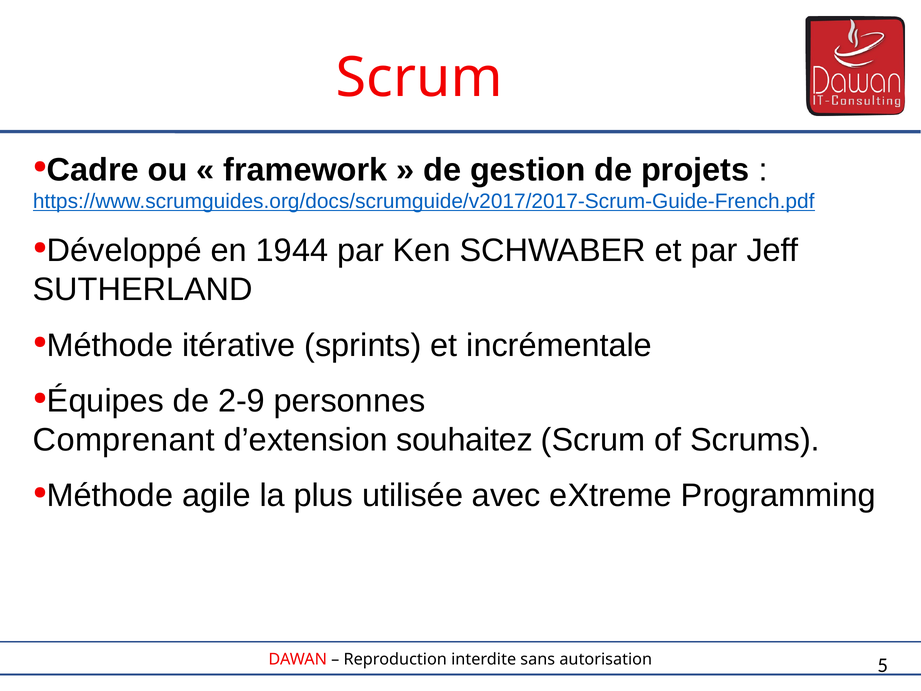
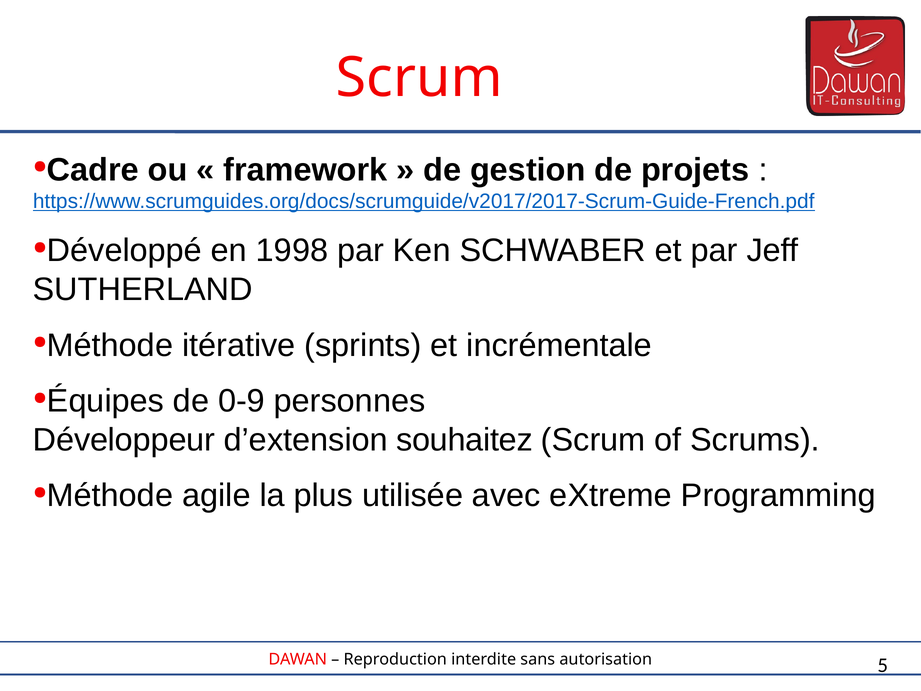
1944: 1944 -> 1998
2-9: 2-9 -> 0-9
Comprenant: Comprenant -> Développeur
